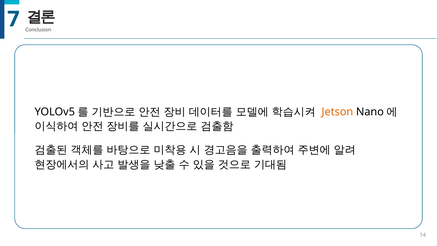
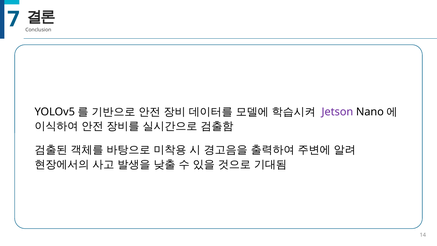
Jetson colour: orange -> purple
